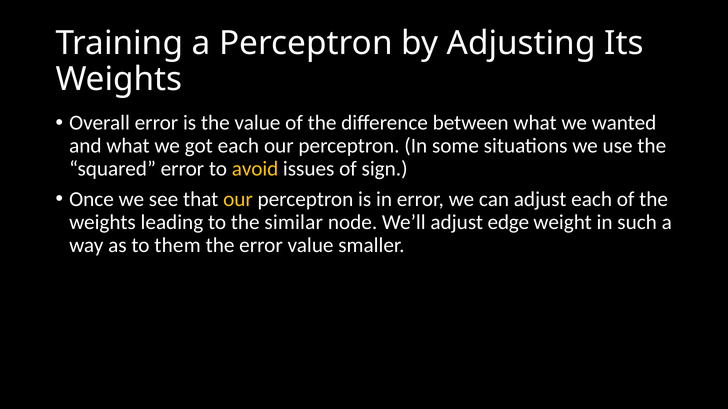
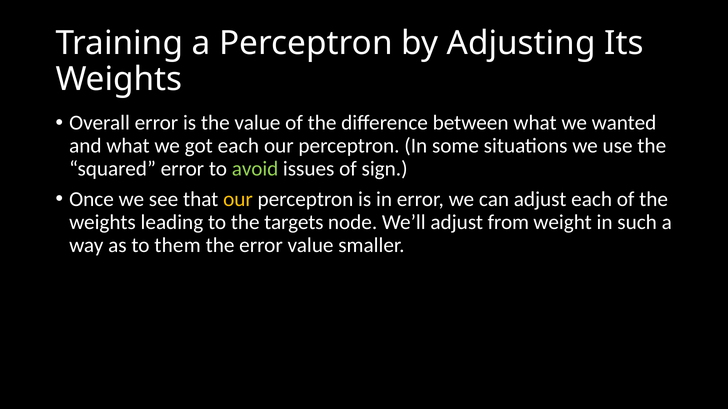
avoid colour: yellow -> light green
similar: similar -> targets
edge: edge -> from
